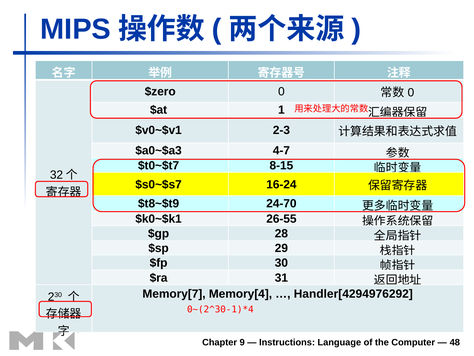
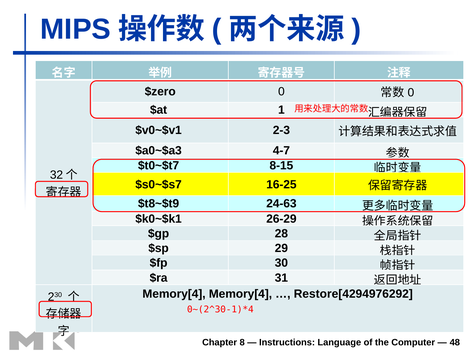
16-24: 16-24 -> 16-25
24-70: 24-70 -> 24-63
26-55: 26-55 -> 26-29
Memory[7 at (174, 293): Memory[7 -> Memory[4
Handler[4294976292: Handler[4294976292 -> Restore[4294976292
9: 9 -> 8
